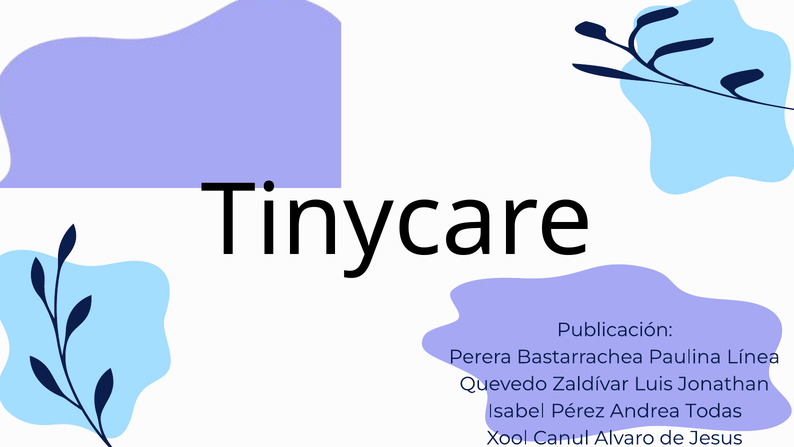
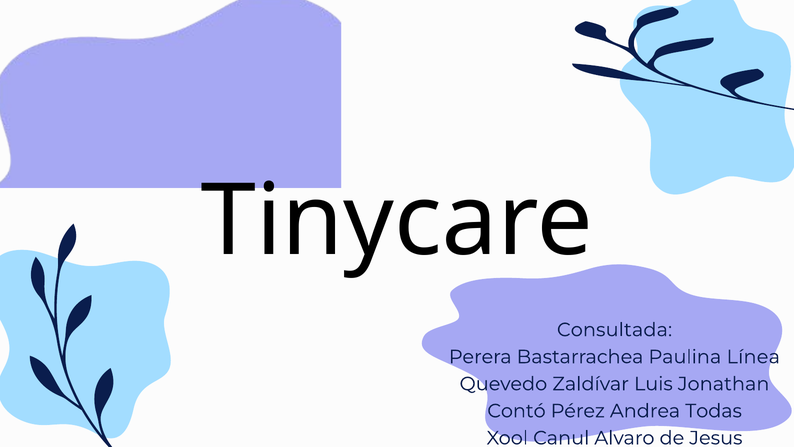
Publicación: Publicación -> Consultada
Isabel: Isabel -> Contó
